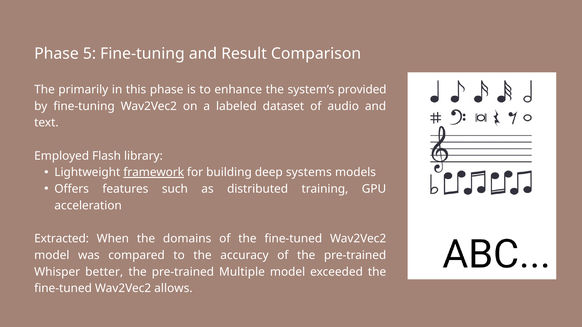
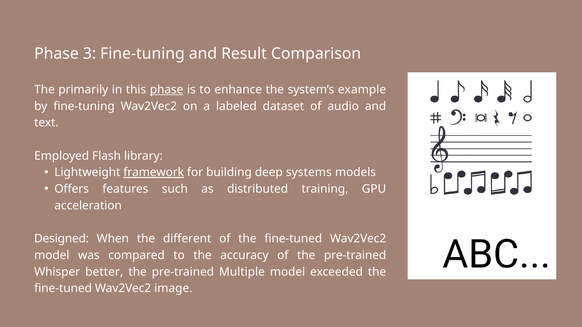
5: 5 -> 3
phase at (167, 90) underline: none -> present
provided: provided -> example
Extracted: Extracted -> Designed
domains: domains -> different
allows: allows -> image
